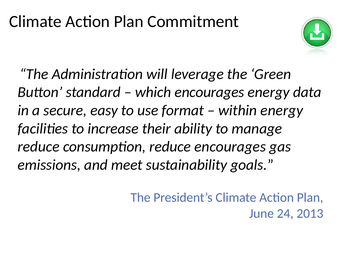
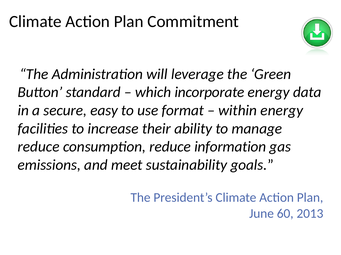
which encourages: encourages -> incorporate
reduce encourages: encourages -> information
24: 24 -> 60
